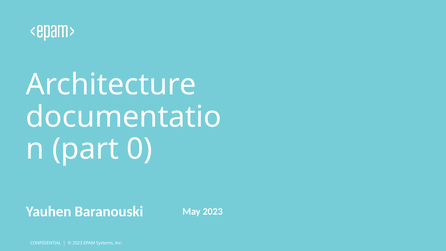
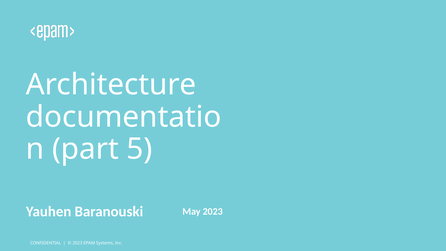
0: 0 -> 5
